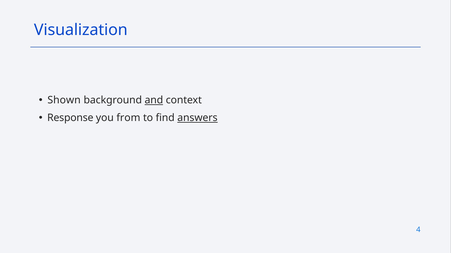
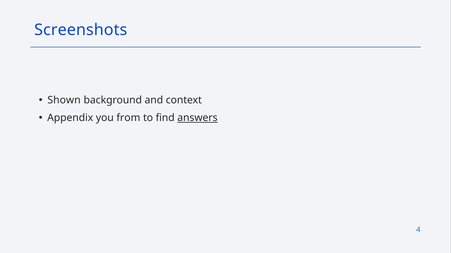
Visualization: Visualization -> Screenshots
and underline: present -> none
Response: Response -> Appendix
